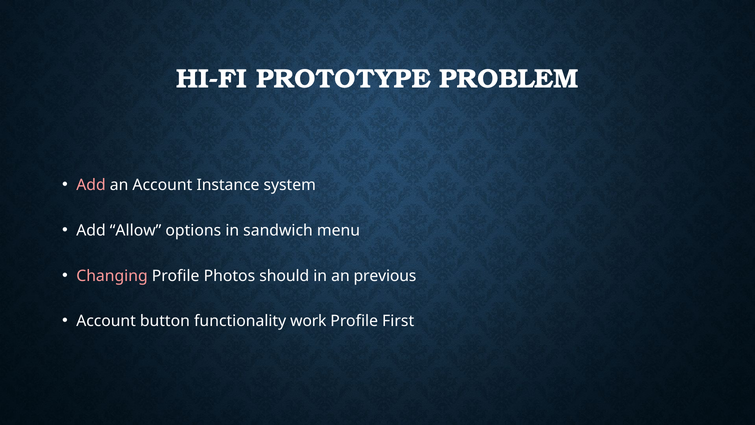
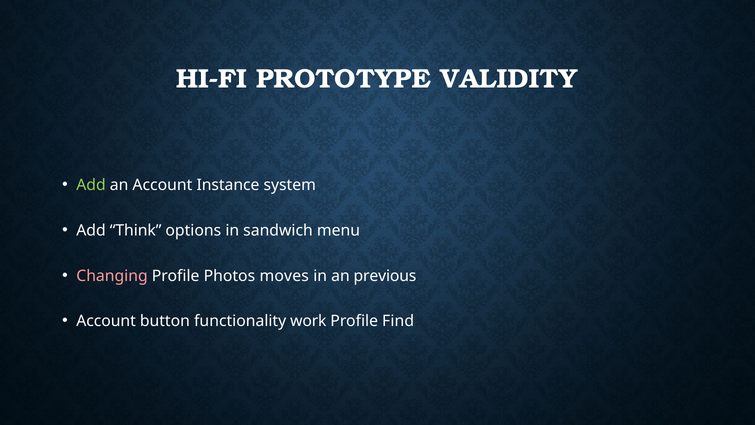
PROBLEM: PROBLEM -> VALIDITY
Add at (91, 185) colour: pink -> light green
Allow: Allow -> Think
should: should -> moves
First: First -> Find
